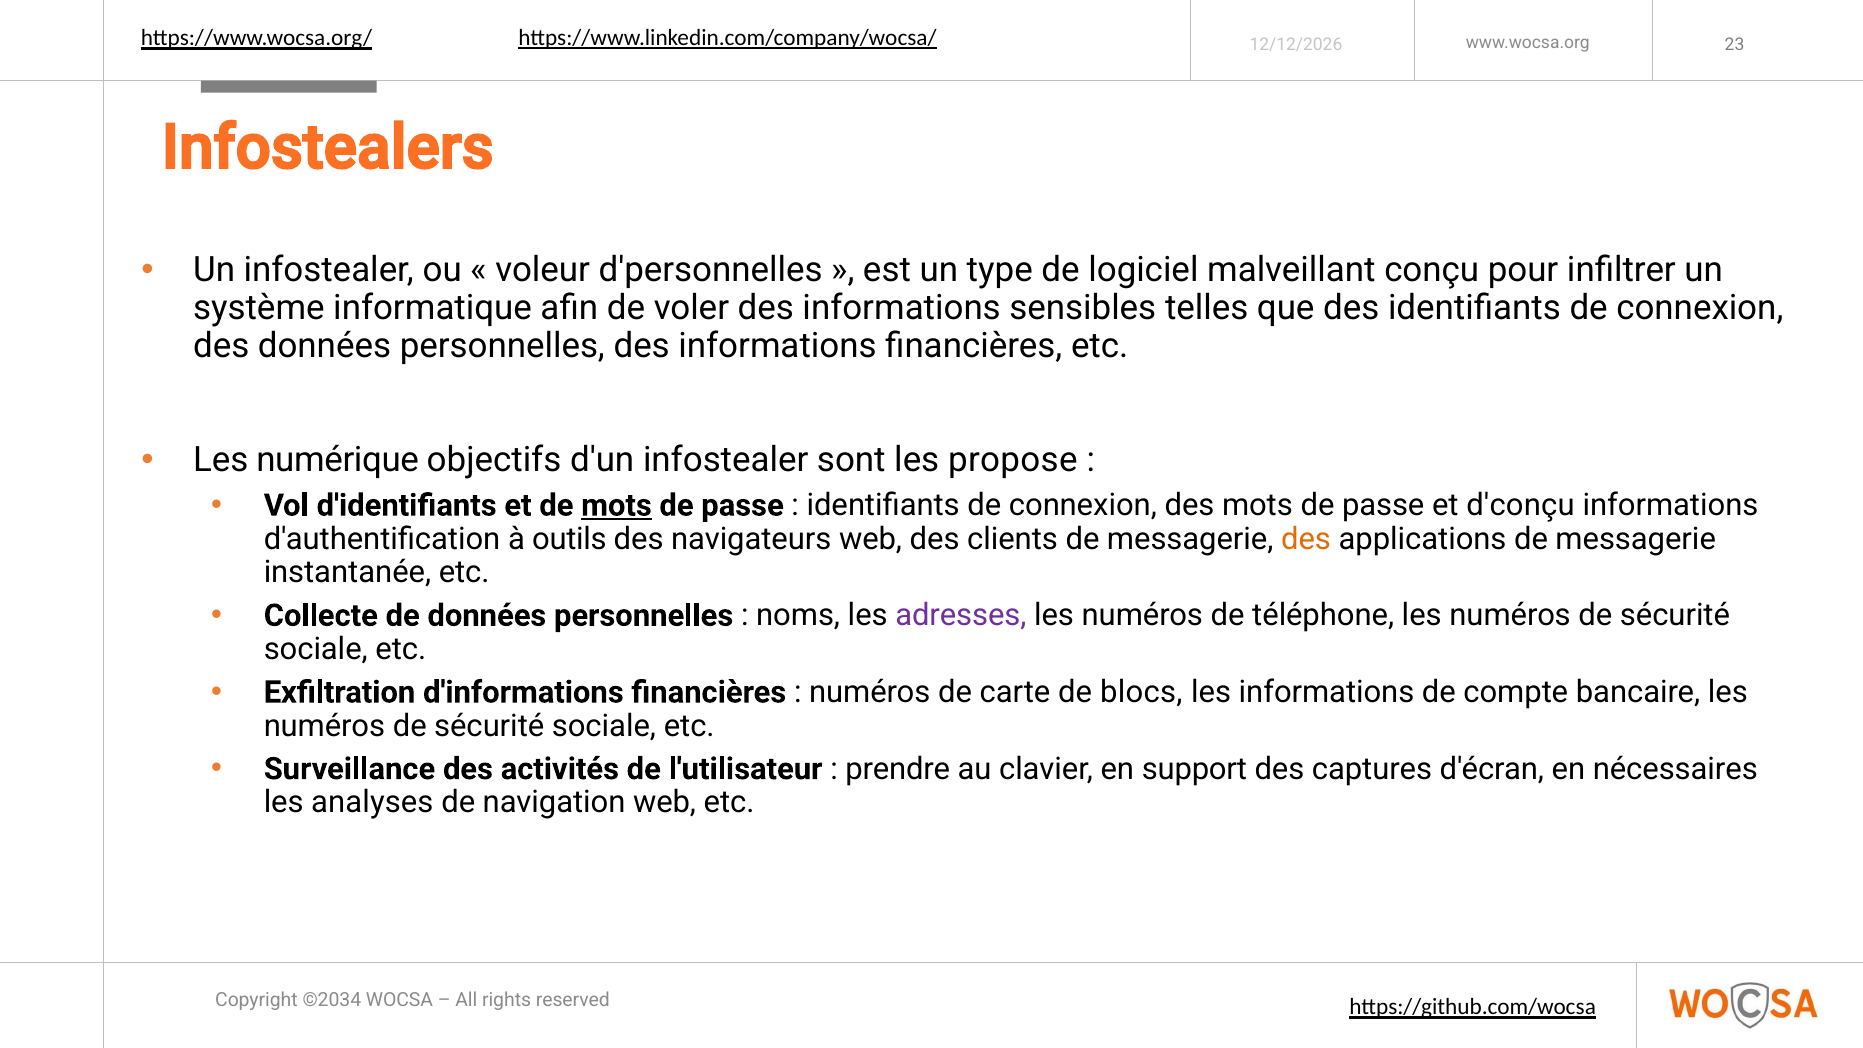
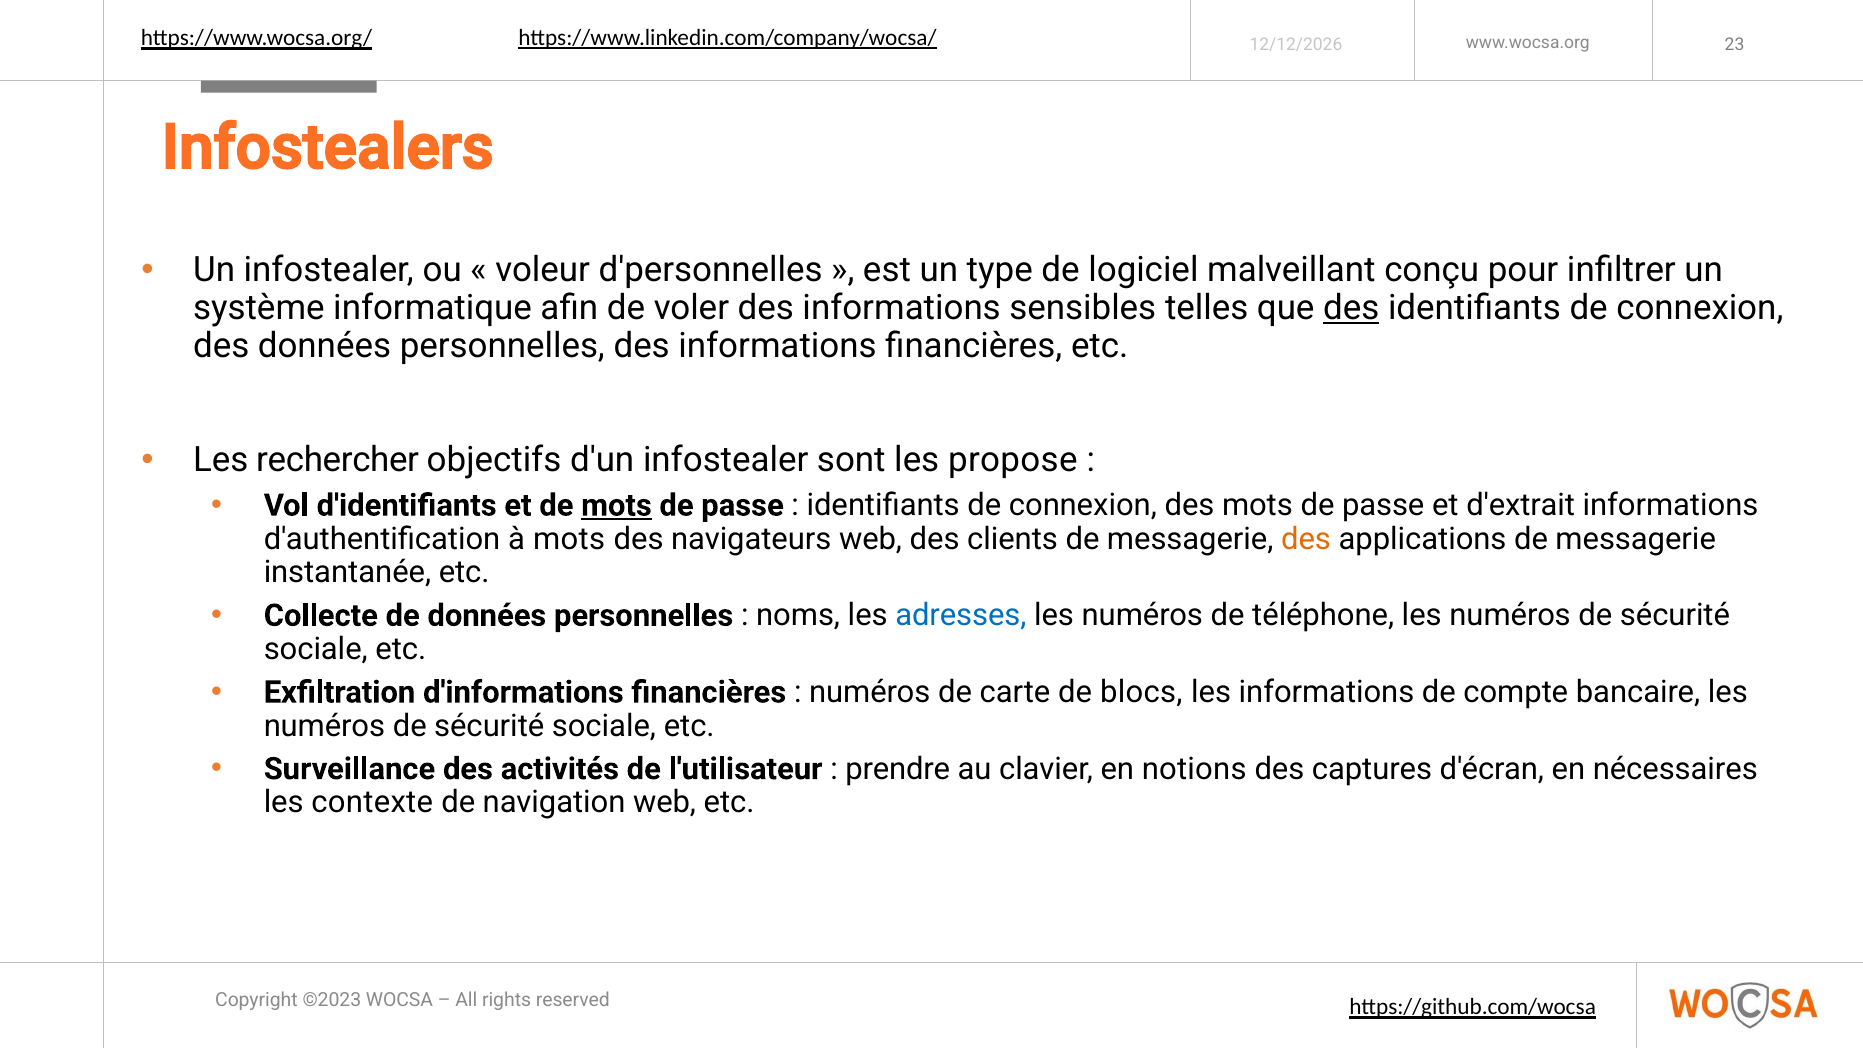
des at (1351, 308) underline: none -> present
numérique: numérique -> rechercher
d'conçu: d'conçu -> d'extrait
à outils: outils -> mots
adresses colour: purple -> blue
support: support -> notions
analyses: analyses -> contexte
©2034: ©2034 -> ©2023
